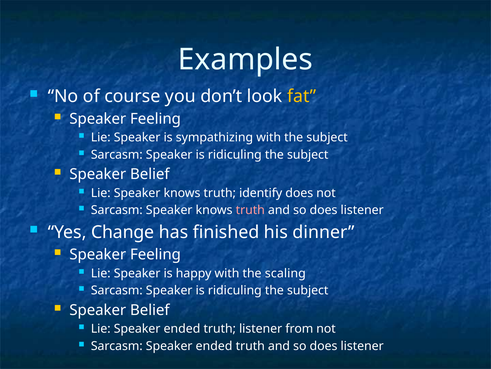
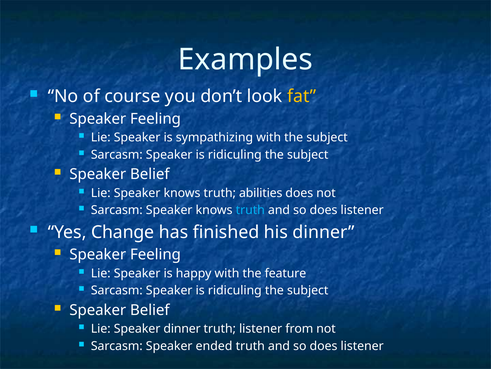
identify: identify -> abilities
truth at (250, 210) colour: pink -> light blue
scaling: scaling -> feature
Lie Speaker ended: ended -> dinner
